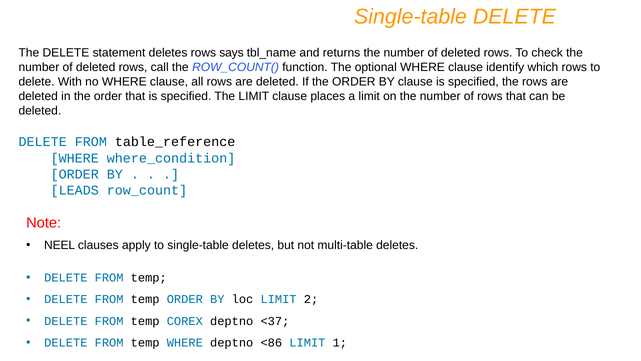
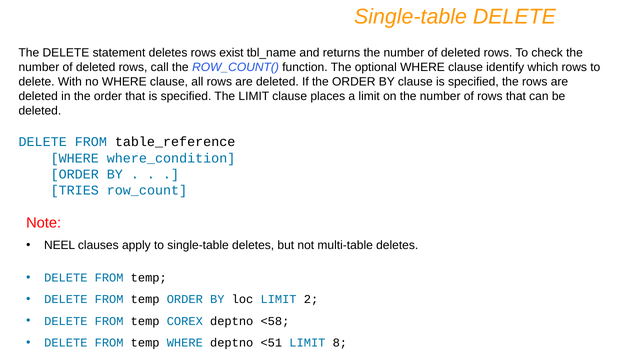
says: says -> exist
LEADS: LEADS -> TRIES
<37: <37 -> <58
<86: <86 -> <51
1: 1 -> 8
